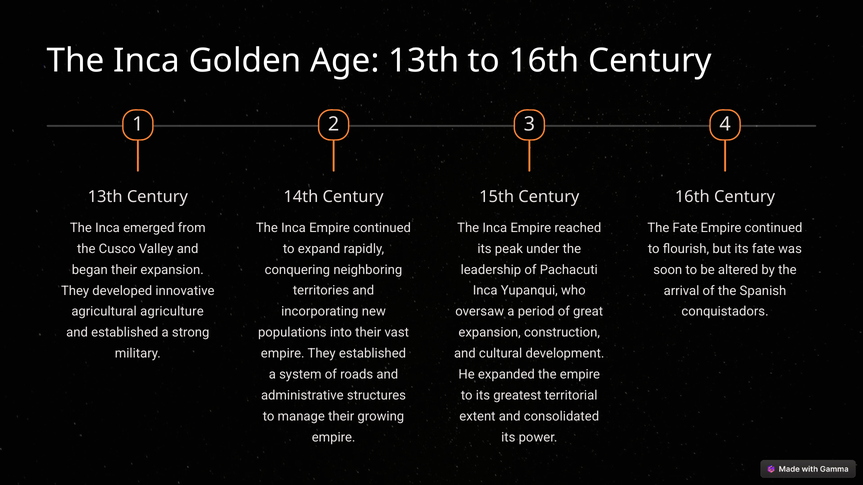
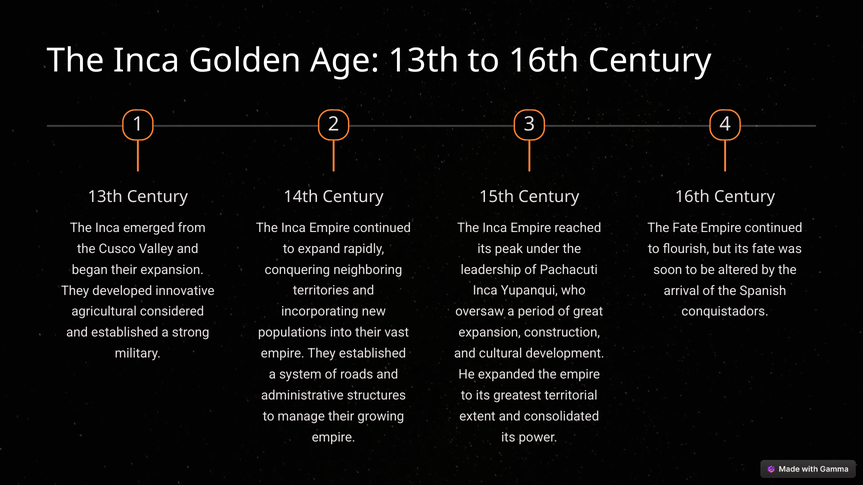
agriculture: agriculture -> considered
